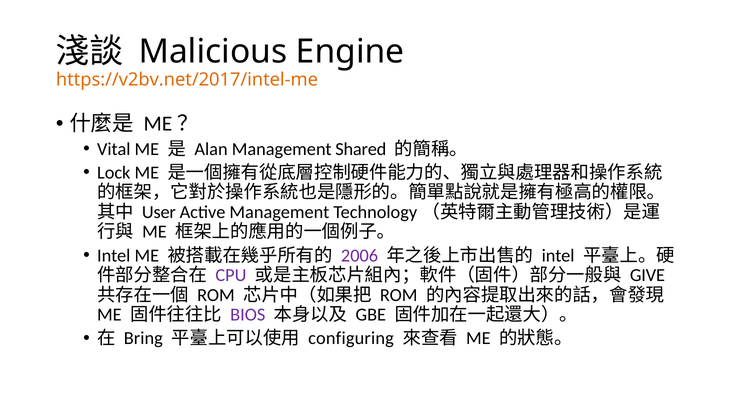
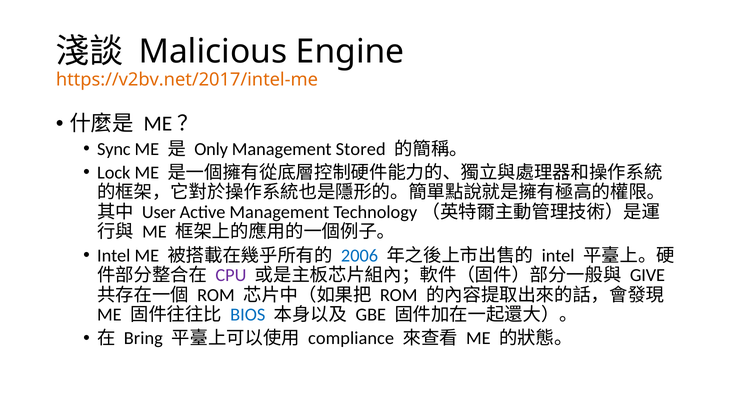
Vital: Vital -> Sync
Alan: Alan -> Only
Shared: Shared -> Stored
2006 colour: purple -> blue
BIOS colour: purple -> blue
configuring: configuring -> compliance
